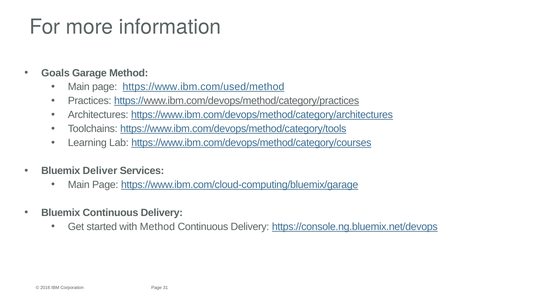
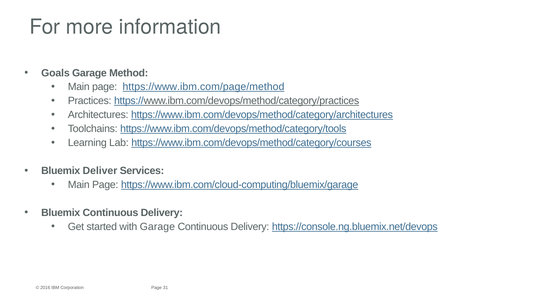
https://www.ibm.com/used/method: https://www.ibm.com/used/method -> https://www.ibm.com/page/method
with Method: Method -> Garage
